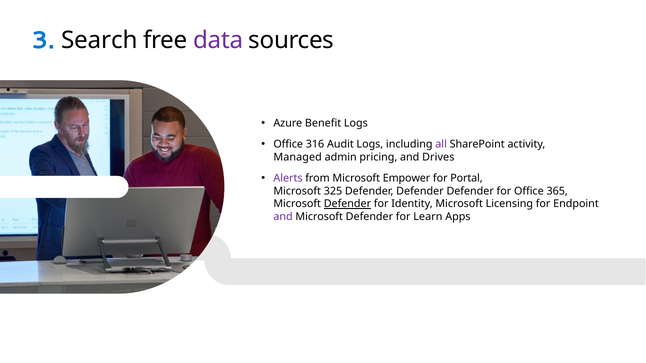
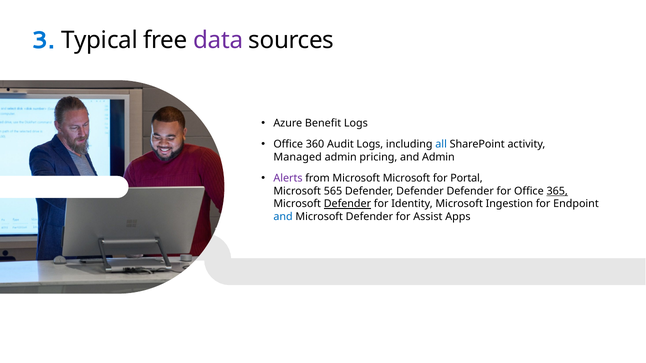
Search: Search -> Typical
316: 316 -> 360
all colour: purple -> blue
and Drives: Drives -> Admin
Microsoft Empower: Empower -> Microsoft
325: 325 -> 565
365 underline: none -> present
Licensing: Licensing -> Ingestion
and at (283, 217) colour: purple -> blue
Learn: Learn -> Assist
